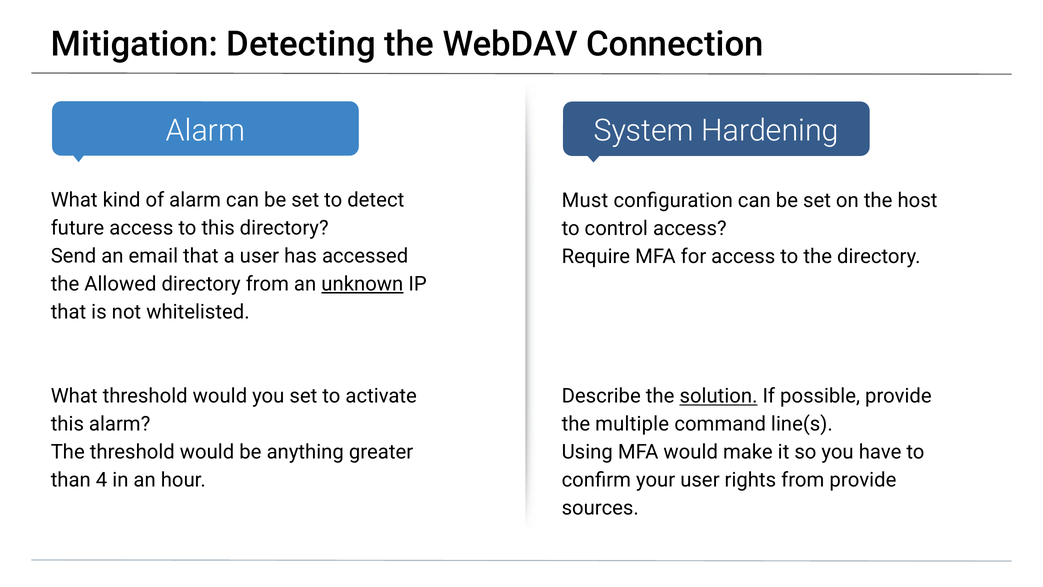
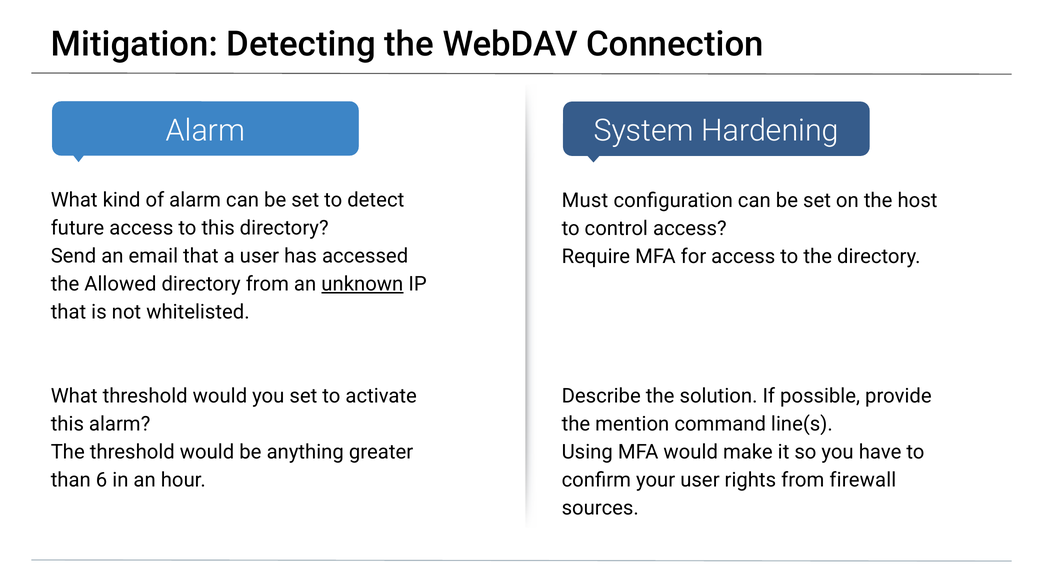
solution underline: present -> none
multiple: multiple -> mention
4: 4 -> 6
from provide: provide -> firewall
